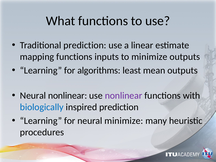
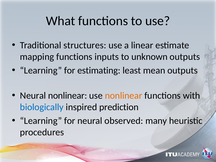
Traditional prediction: prediction -> structures
to minimize: minimize -> unknown
algorithms: algorithms -> estimating
nonlinear at (124, 96) colour: purple -> orange
neural minimize: minimize -> observed
